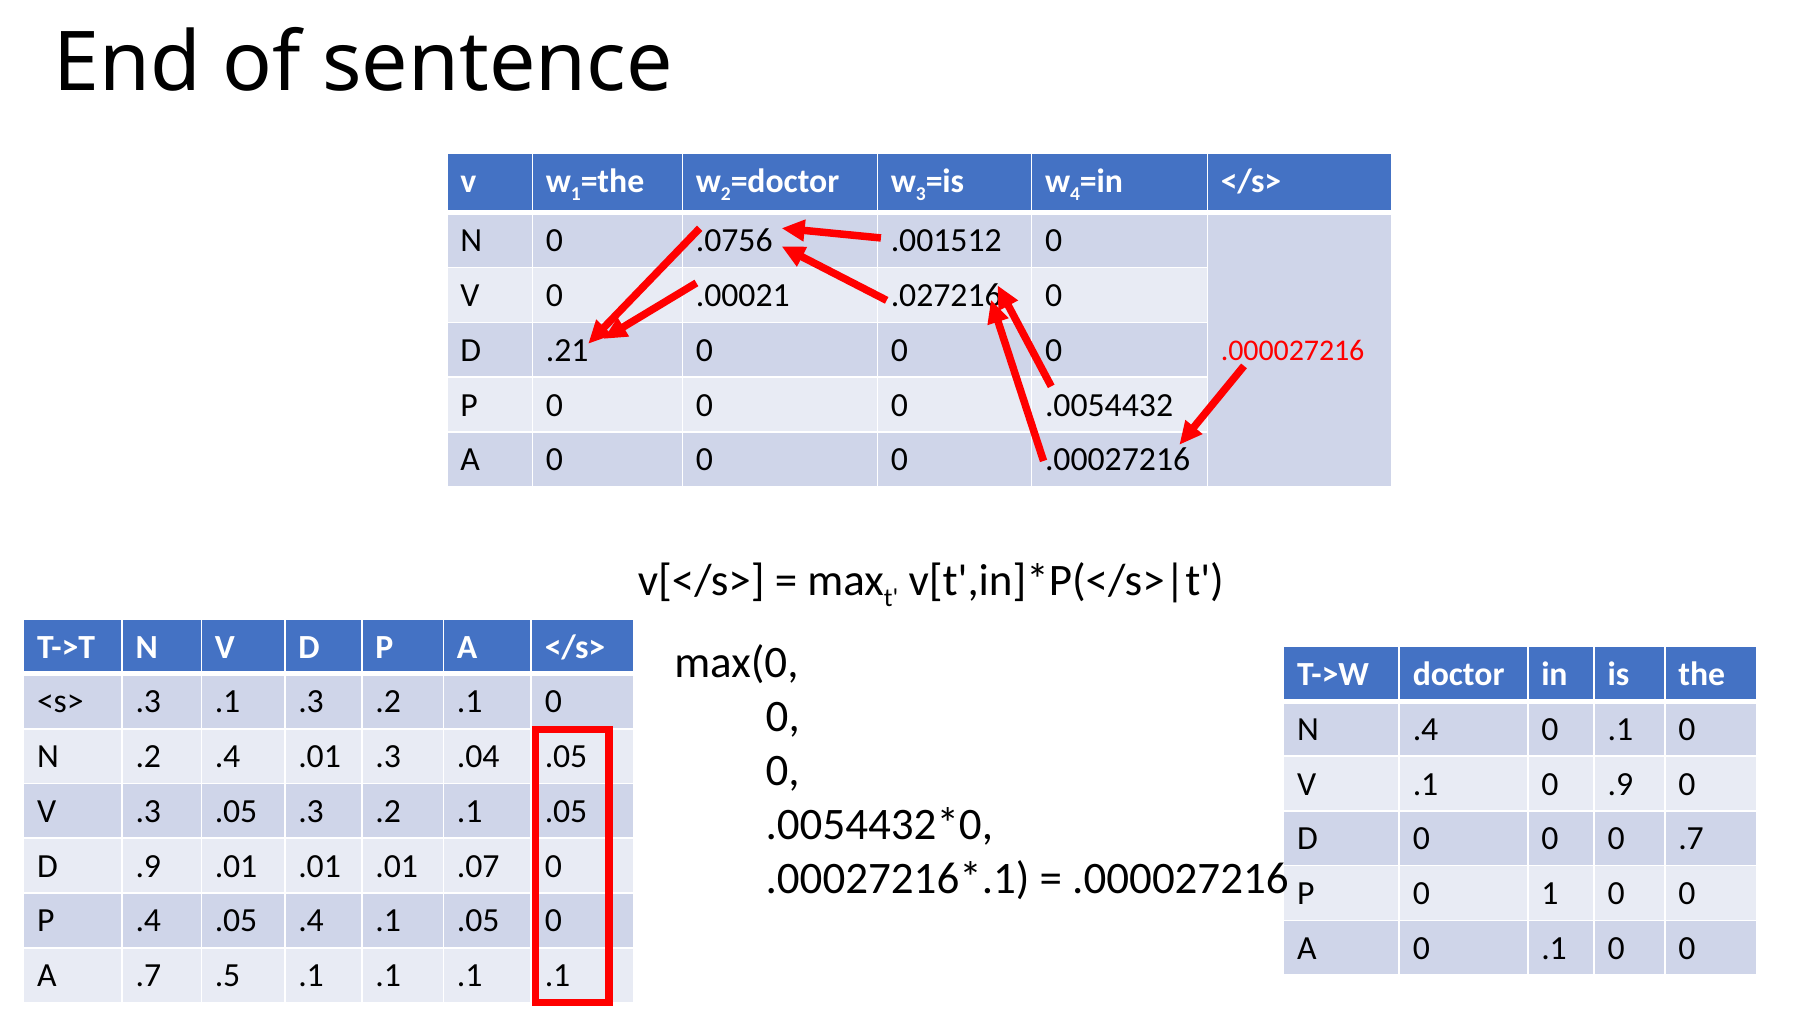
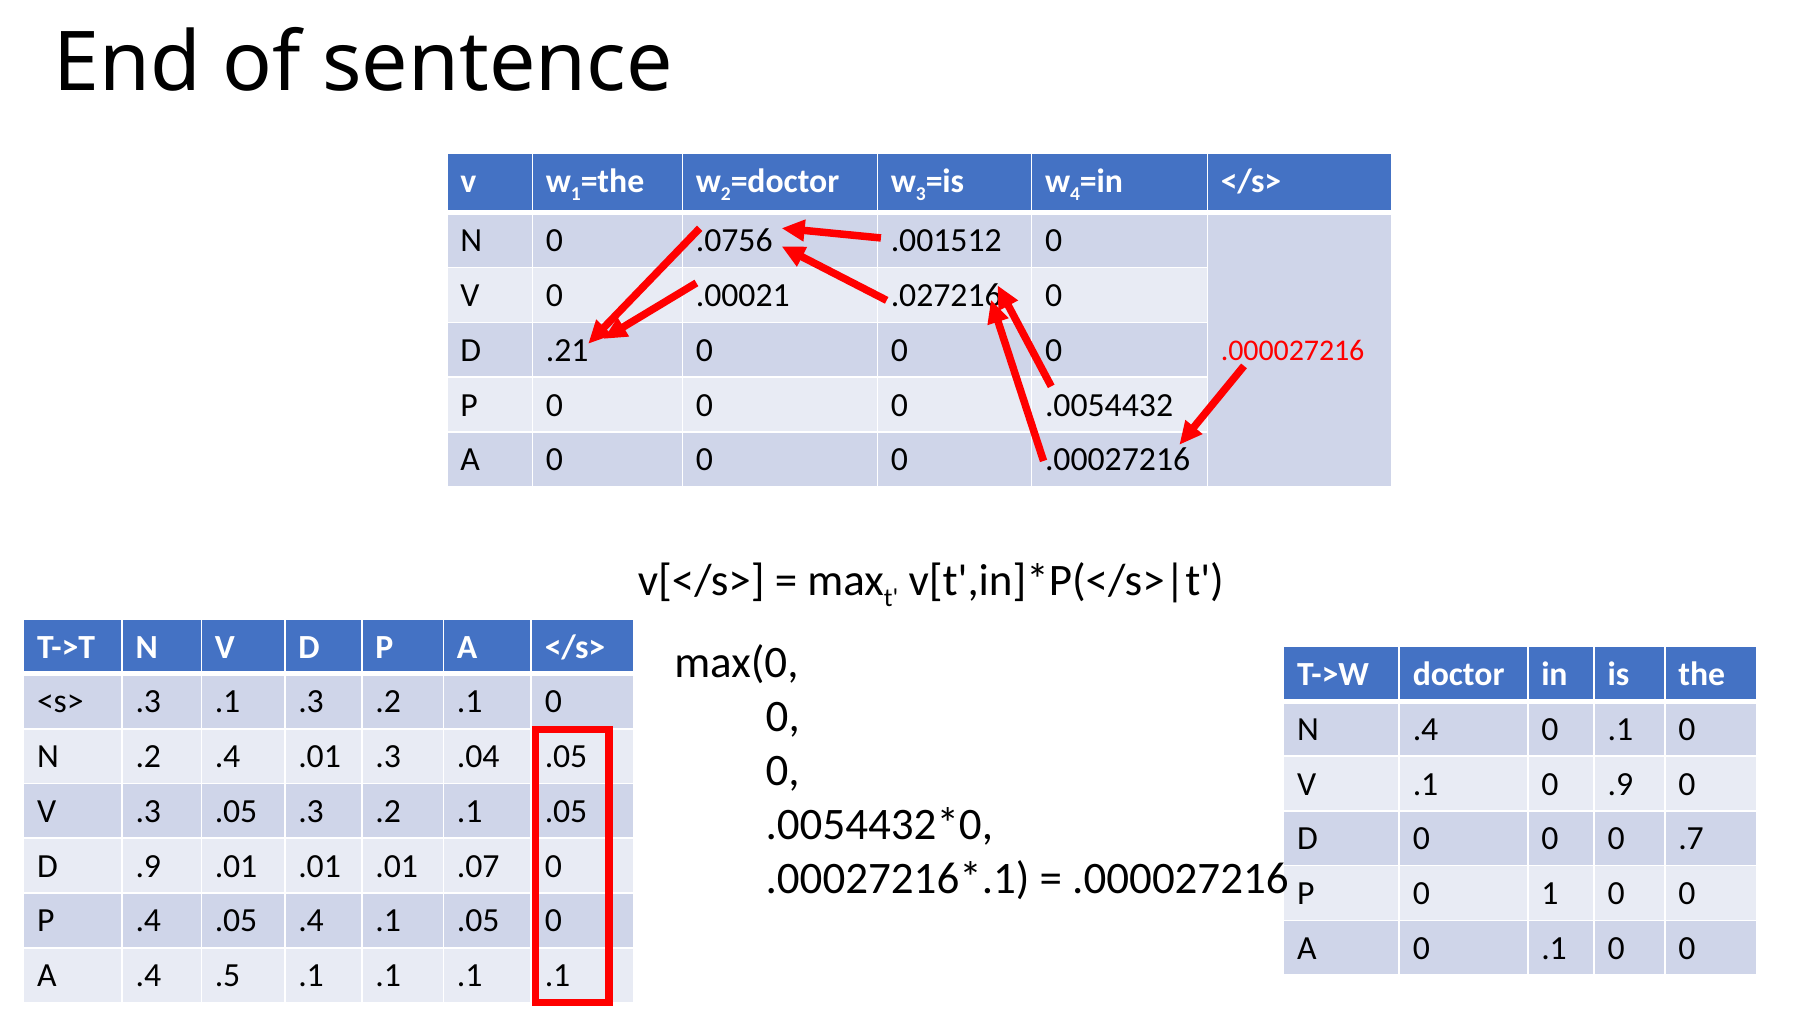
A .7: .7 -> .4
